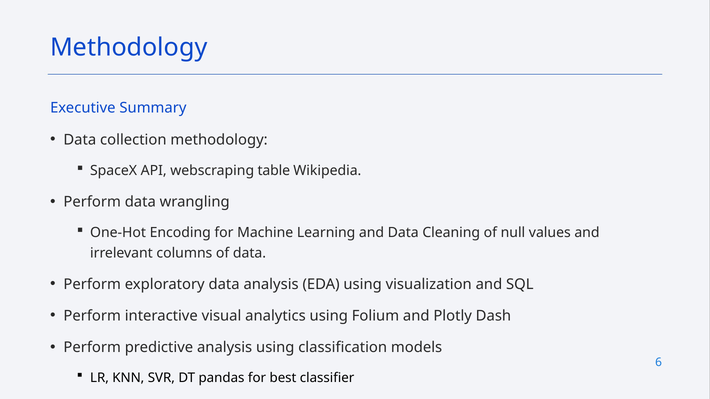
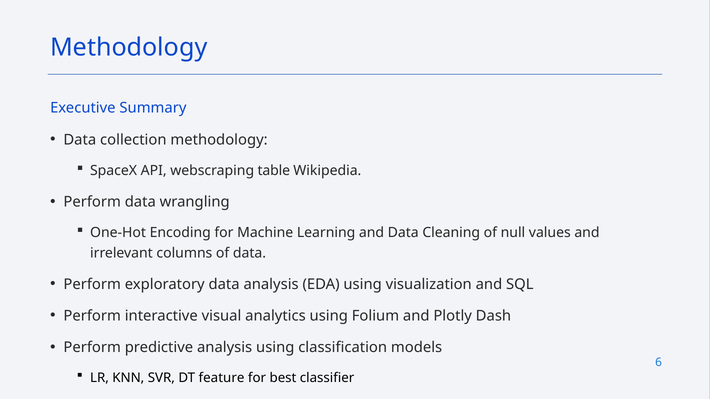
pandas: pandas -> feature
